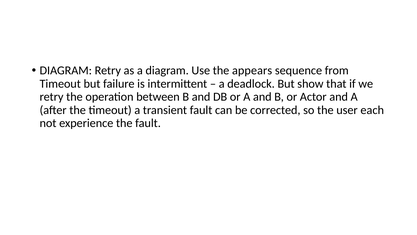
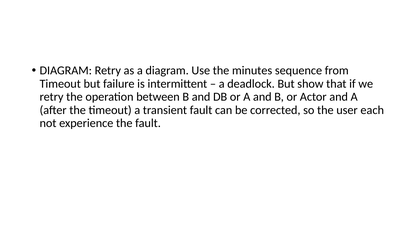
appears: appears -> minutes
